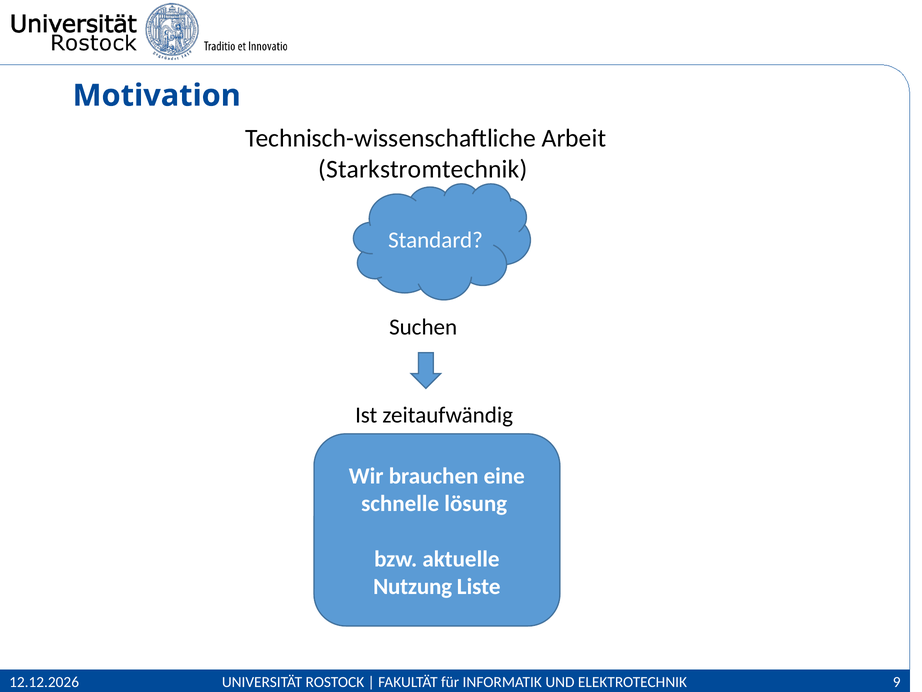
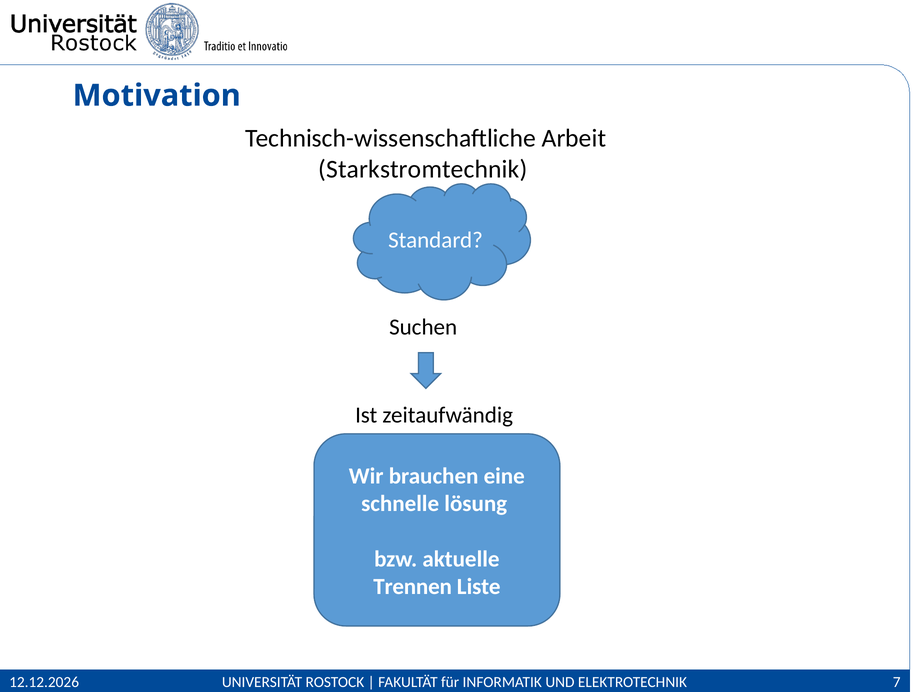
Nutzung: Nutzung -> Trennen
9: 9 -> 7
